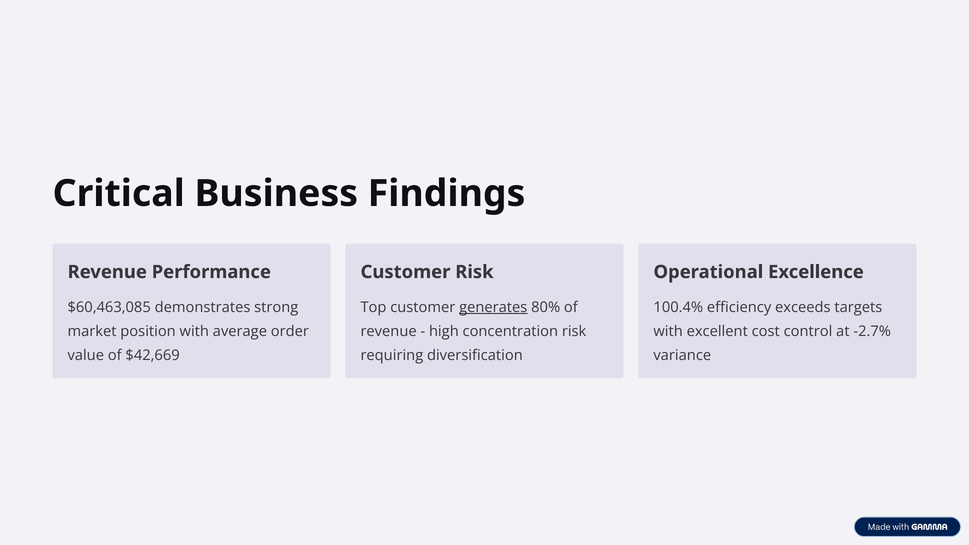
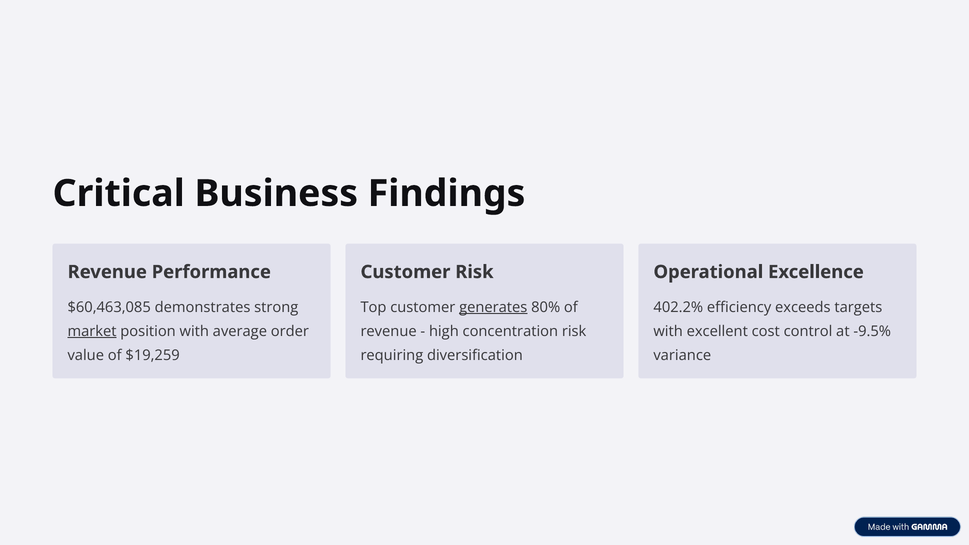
100.4%: 100.4% -> 402.2%
market underline: none -> present
-2.7%: -2.7% -> -9.5%
$42,669: $42,669 -> $19,259
